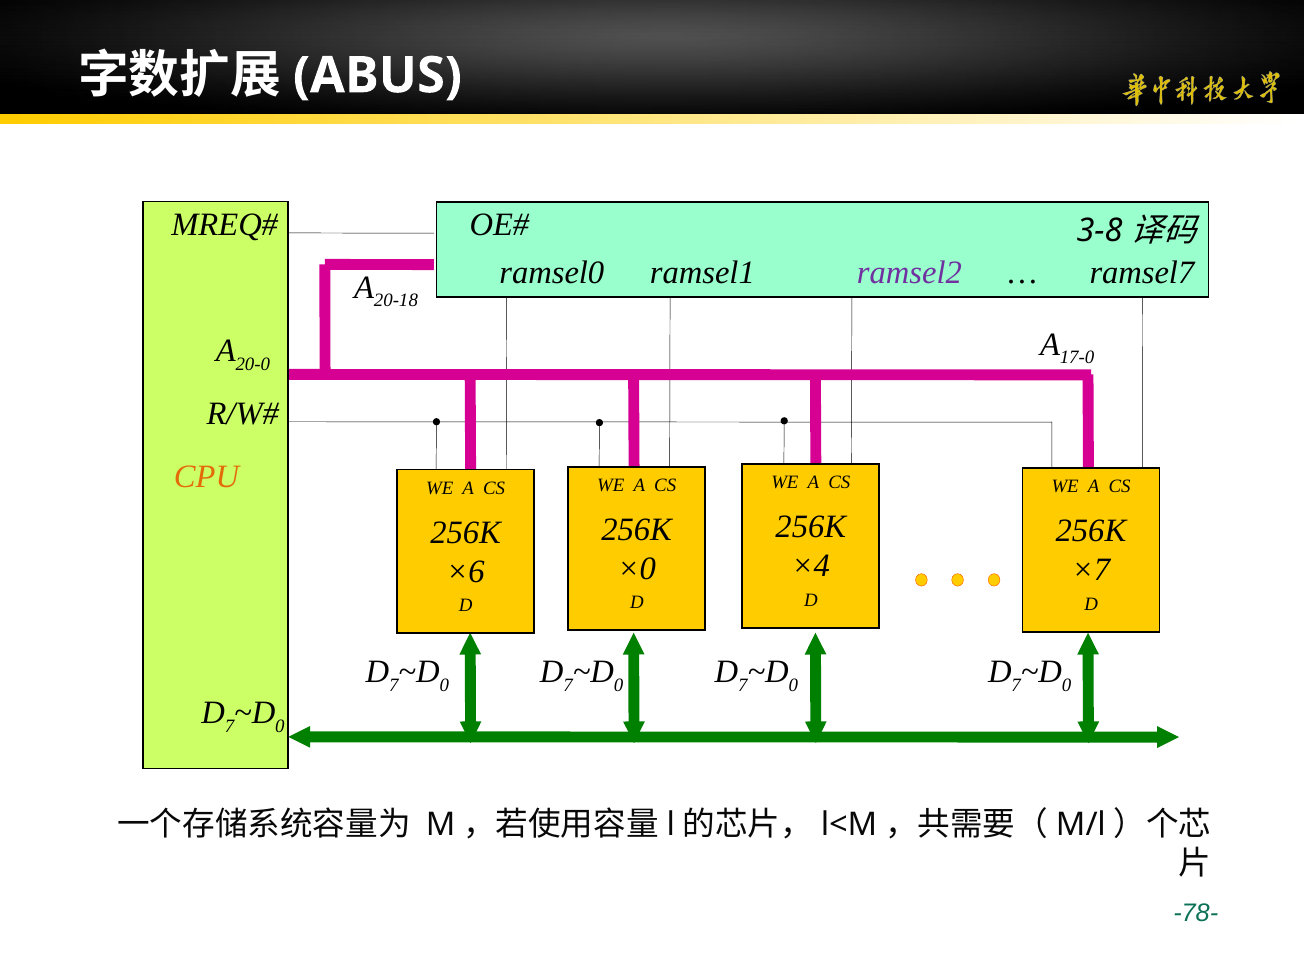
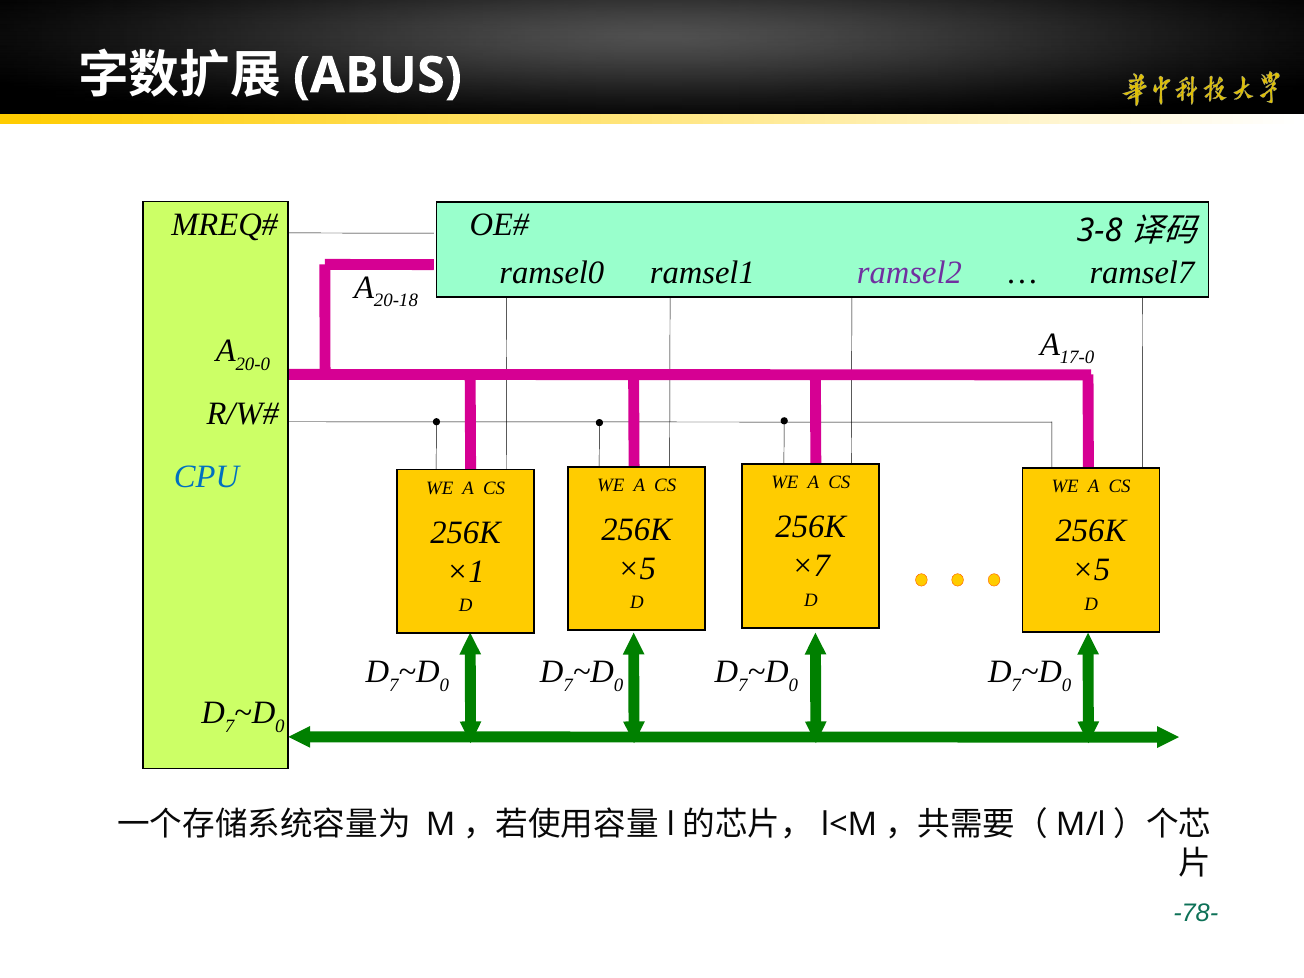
CPU colour: orange -> blue
×4: ×4 -> ×7
×0 at (637, 569): ×0 -> ×5
×7 at (1091, 570): ×7 -> ×5
×6: ×6 -> ×1
